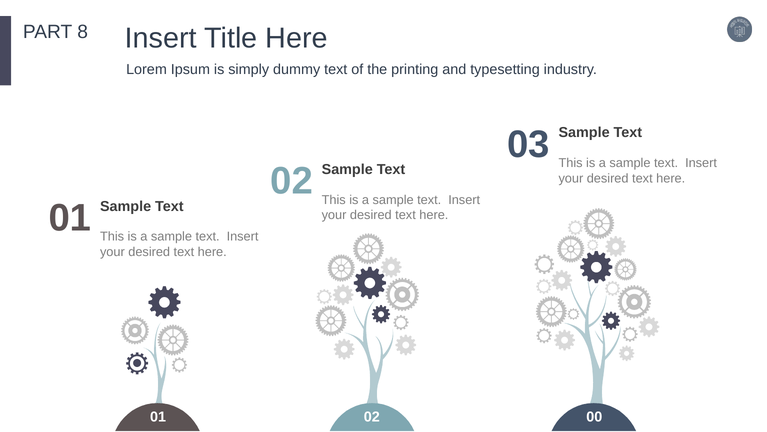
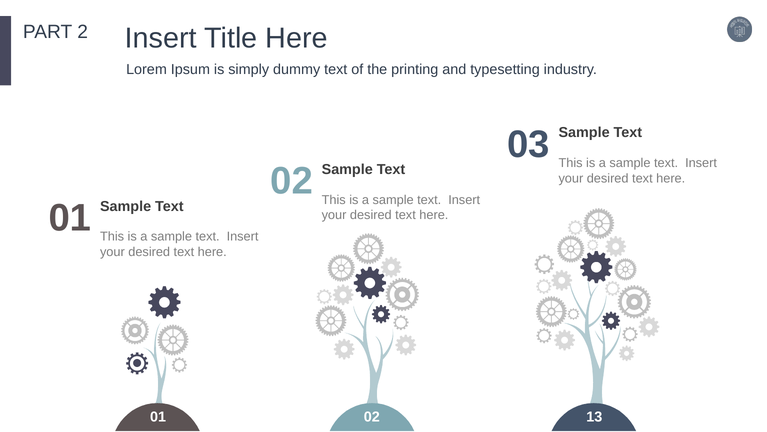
8: 8 -> 2
00: 00 -> 13
